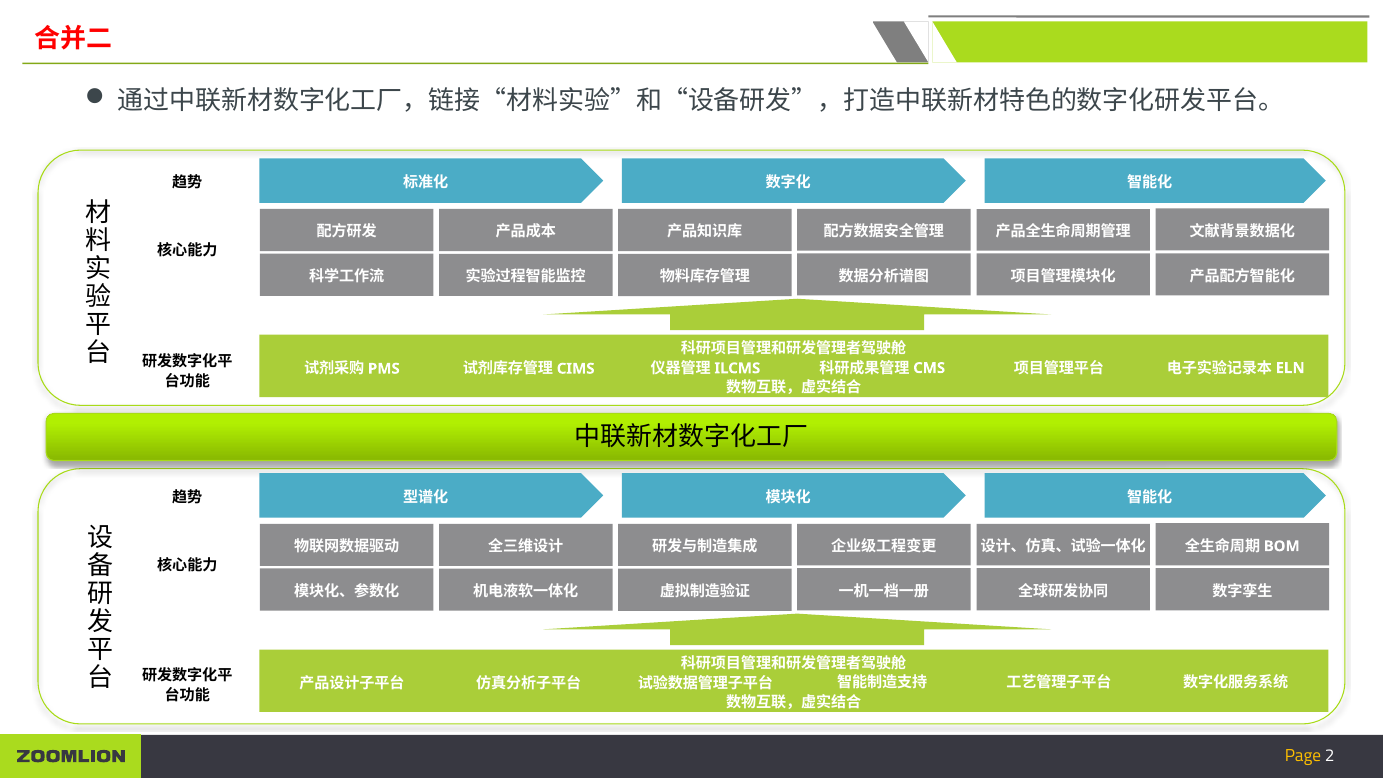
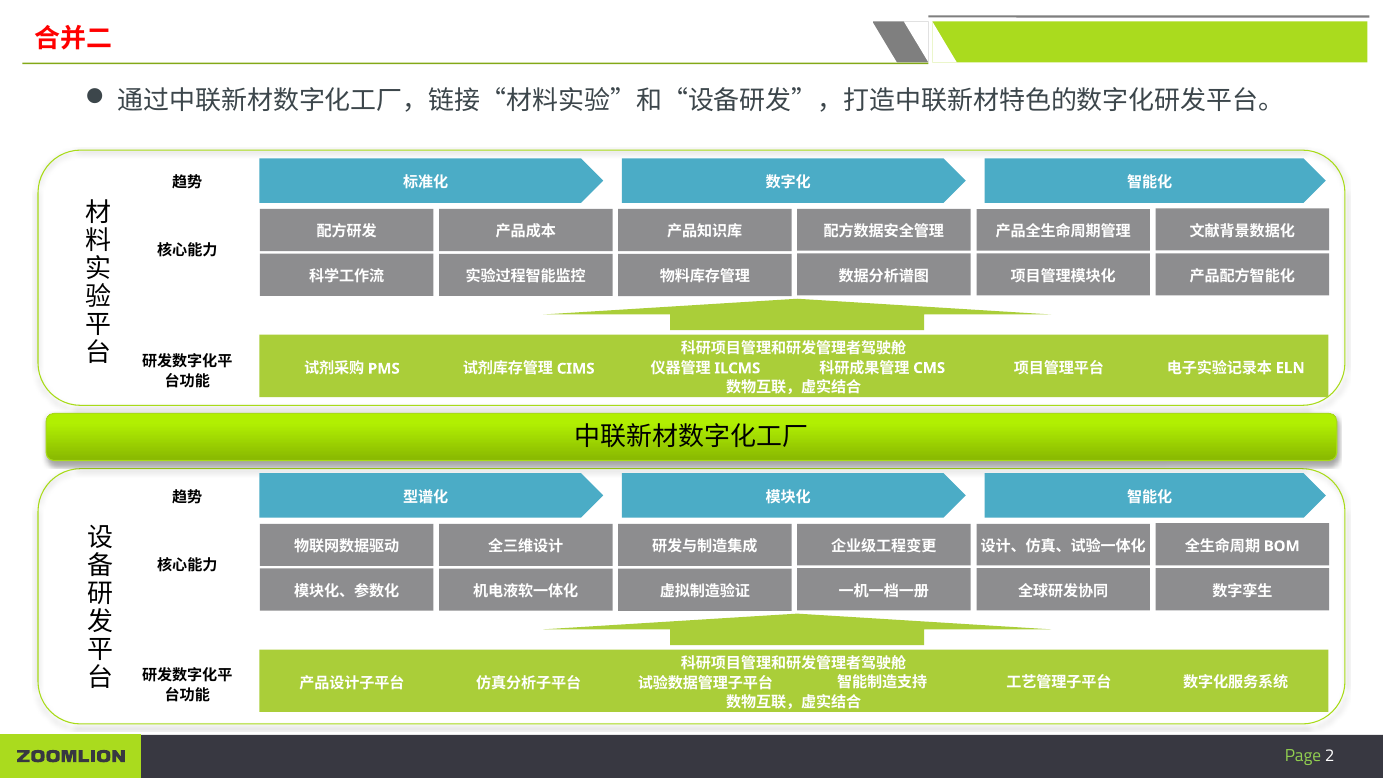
Page colour: yellow -> light green
